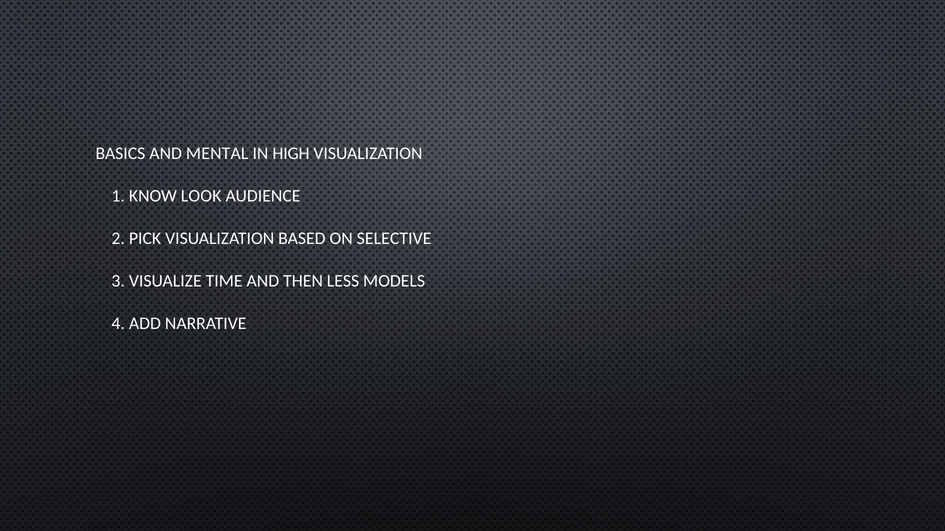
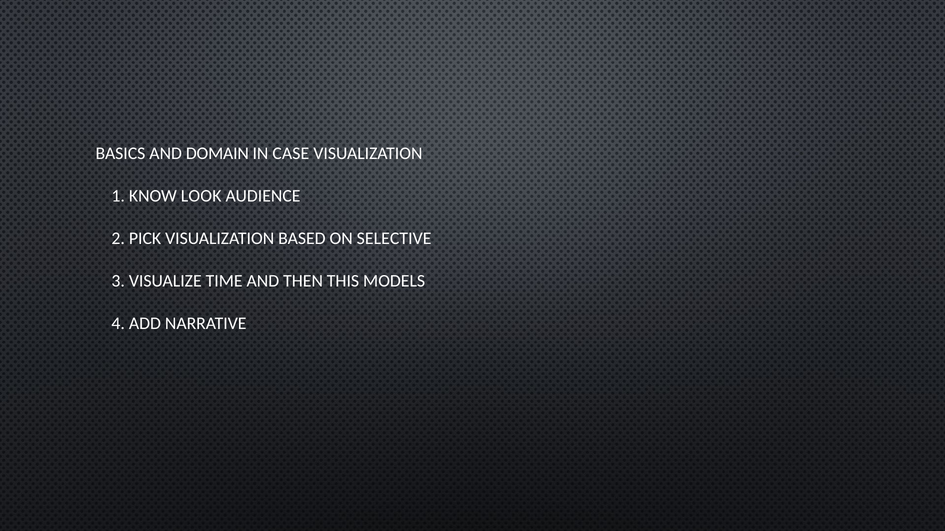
MENTAL: MENTAL -> DOMAIN
HIGH: HIGH -> CASE
LESS: LESS -> THIS
